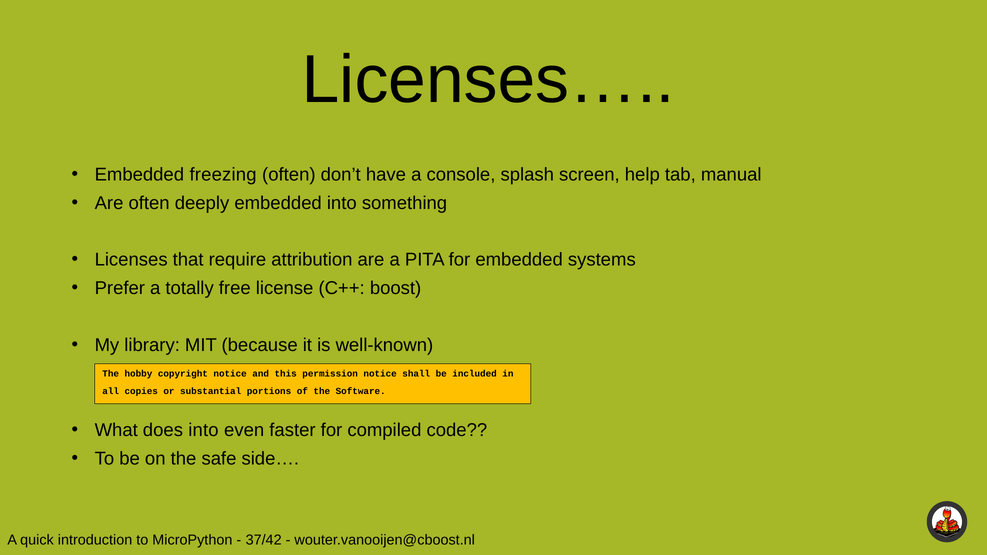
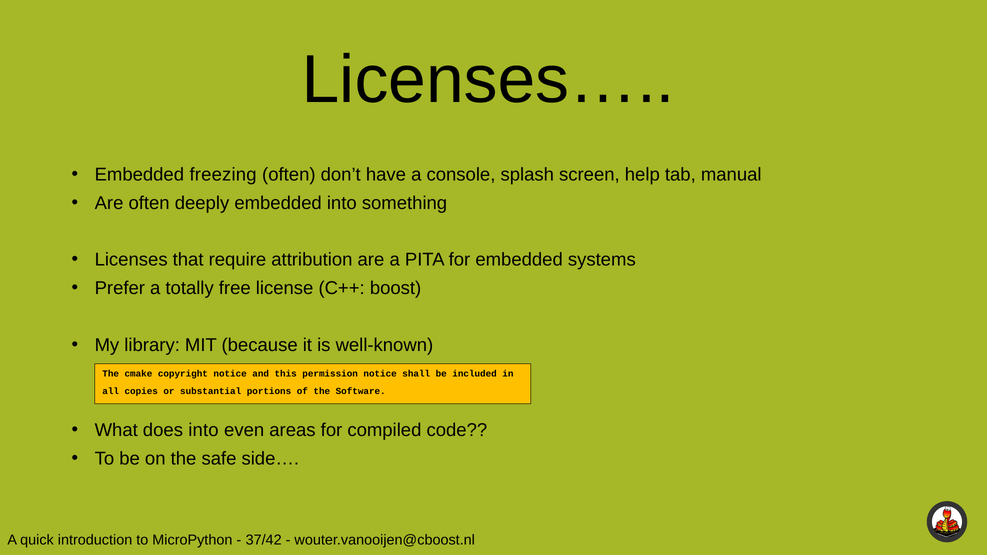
hobby: hobby -> cmake
faster: faster -> areas
